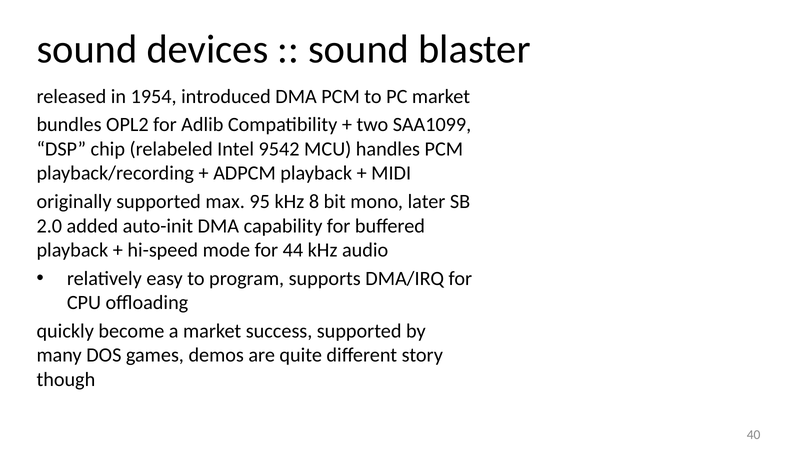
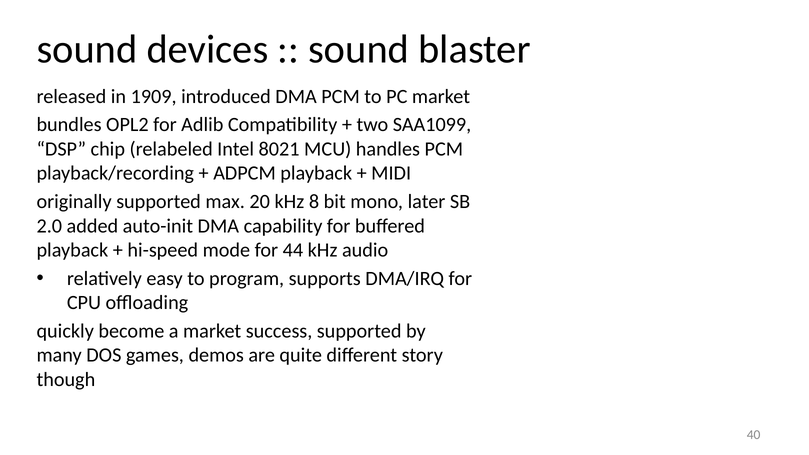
1954: 1954 -> 1909
9542: 9542 -> 8021
95: 95 -> 20
